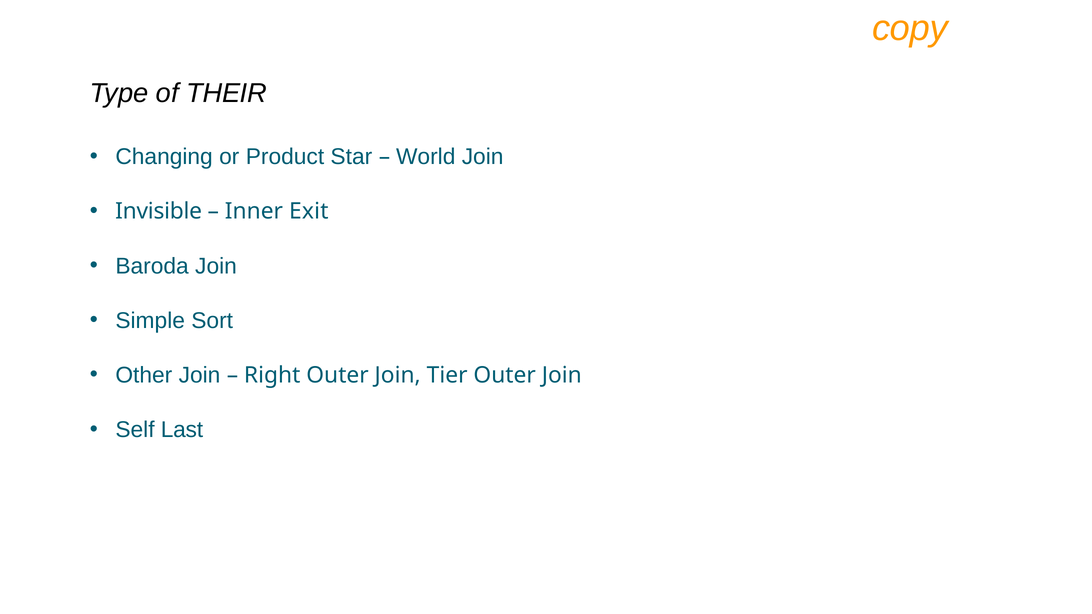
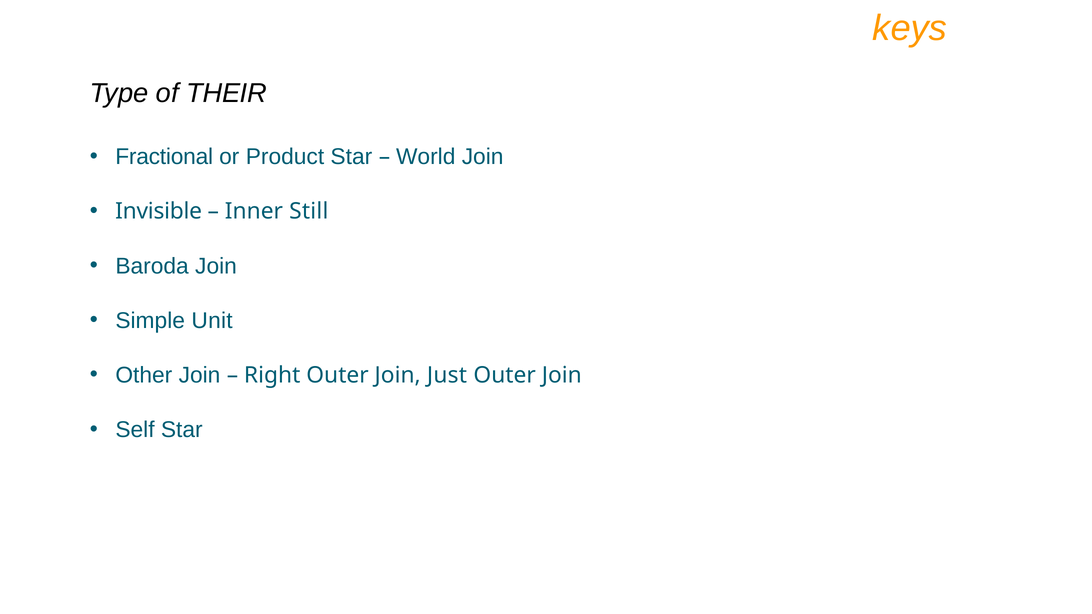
copy: copy -> keys
Changing: Changing -> Fractional
Exit: Exit -> Still
Sort: Sort -> Unit
Tier: Tier -> Just
Self Last: Last -> Star
